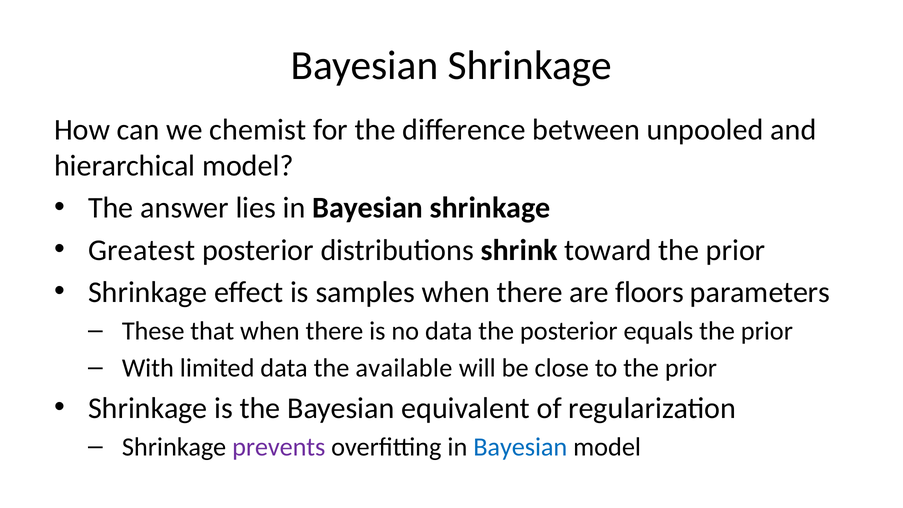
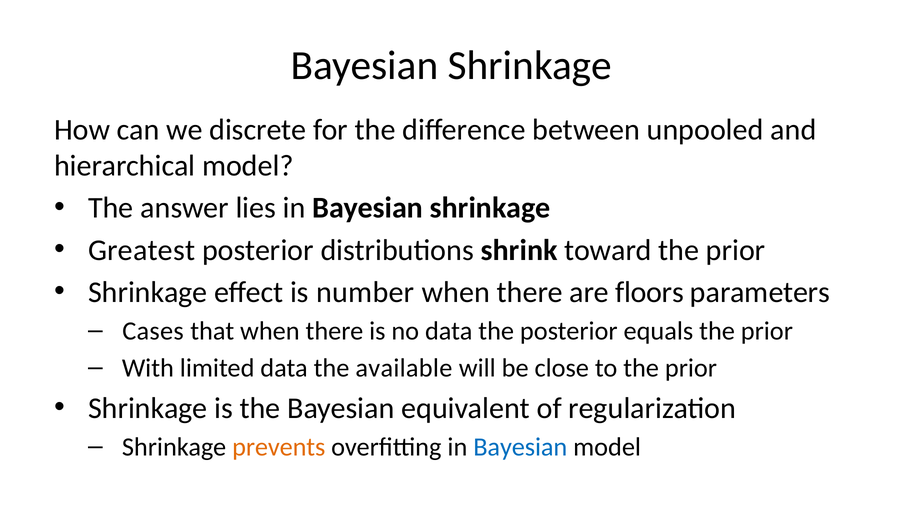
chemist: chemist -> discrete
samples: samples -> number
These: These -> Cases
prevents colour: purple -> orange
